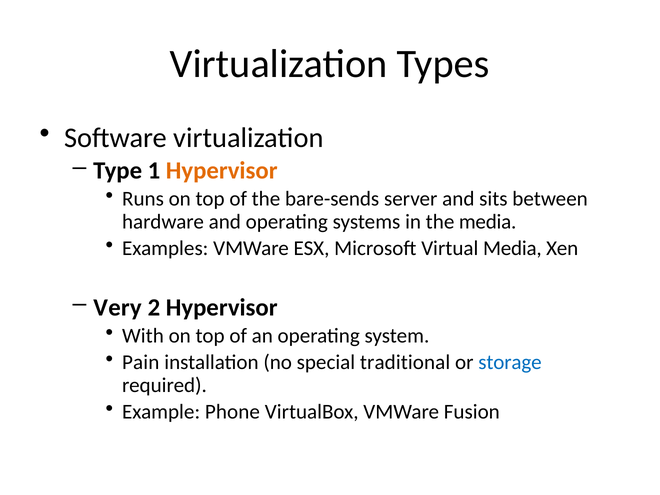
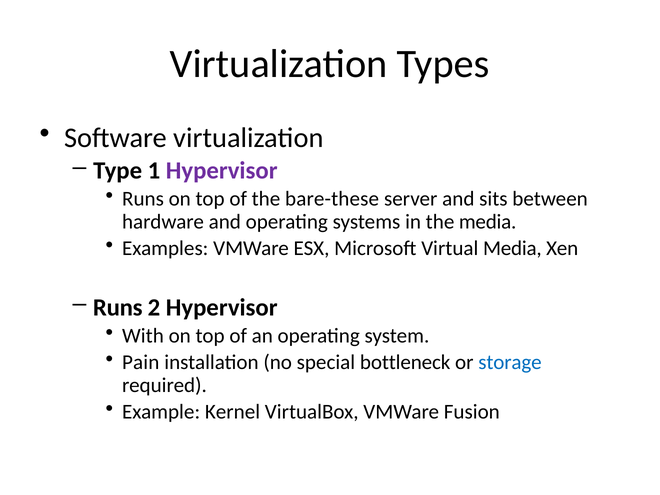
Hypervisor at (222, 171) colour: orange -> purple
bare-sends: bare-sends -> bare-these
Very at (118, 308): Very -> Runs
traditional: traditional -> bottleneck
Phone: Phone -> Kernel
